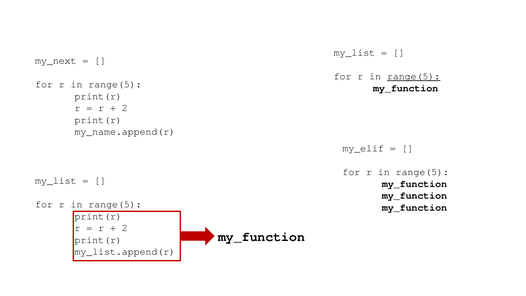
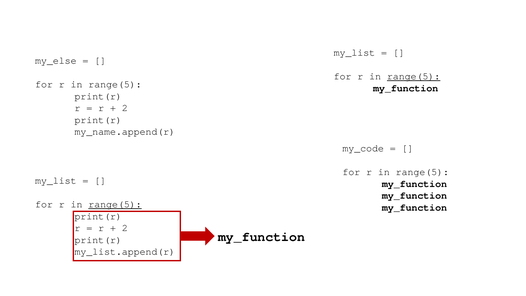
my_next: my_next -> my_else
my_elif: my_elif -> my_code
range(5 at (115, 204) underline: none -> present
